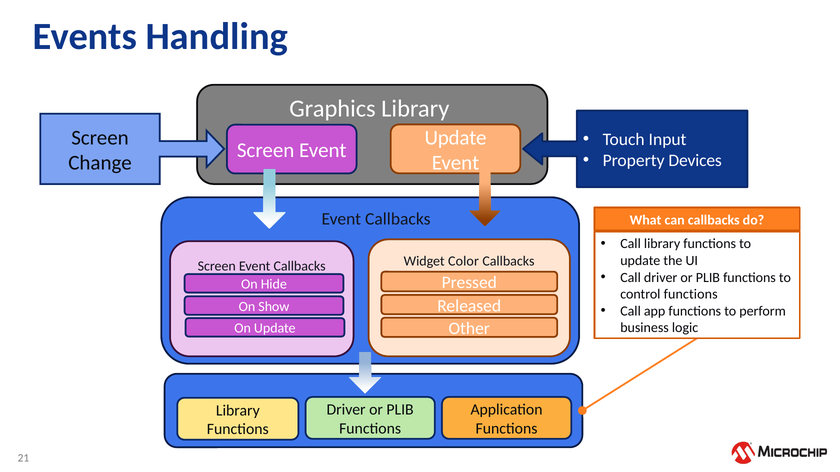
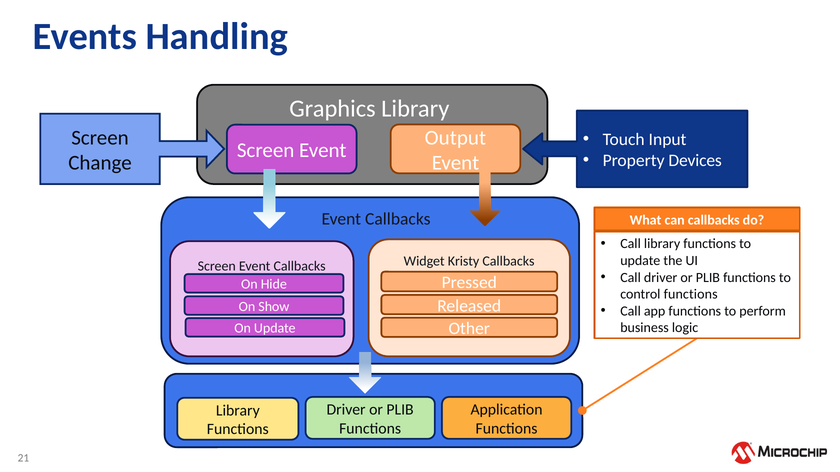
Update at (456, 138): Update -> Output
Color: Color -> Kristy
